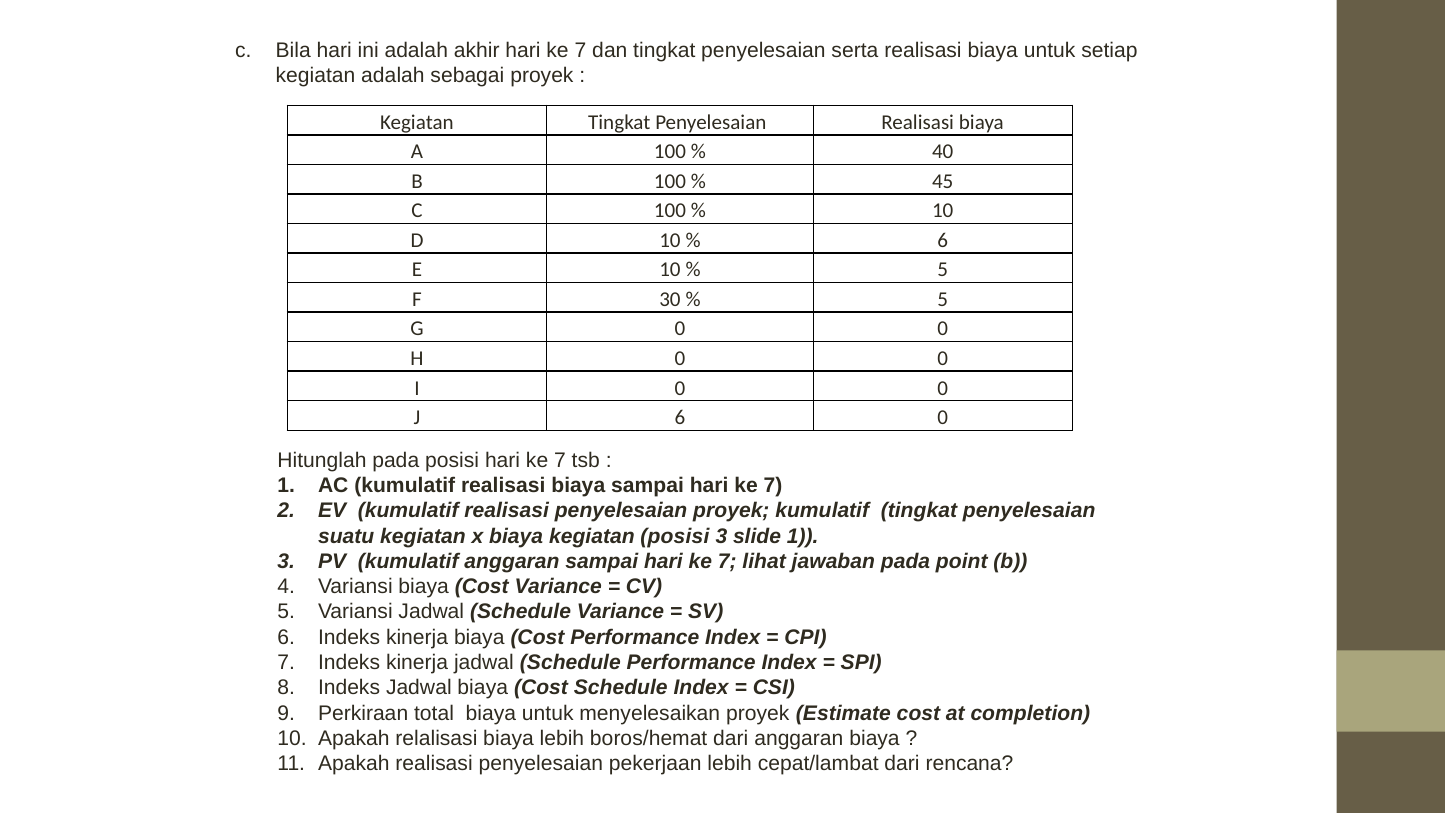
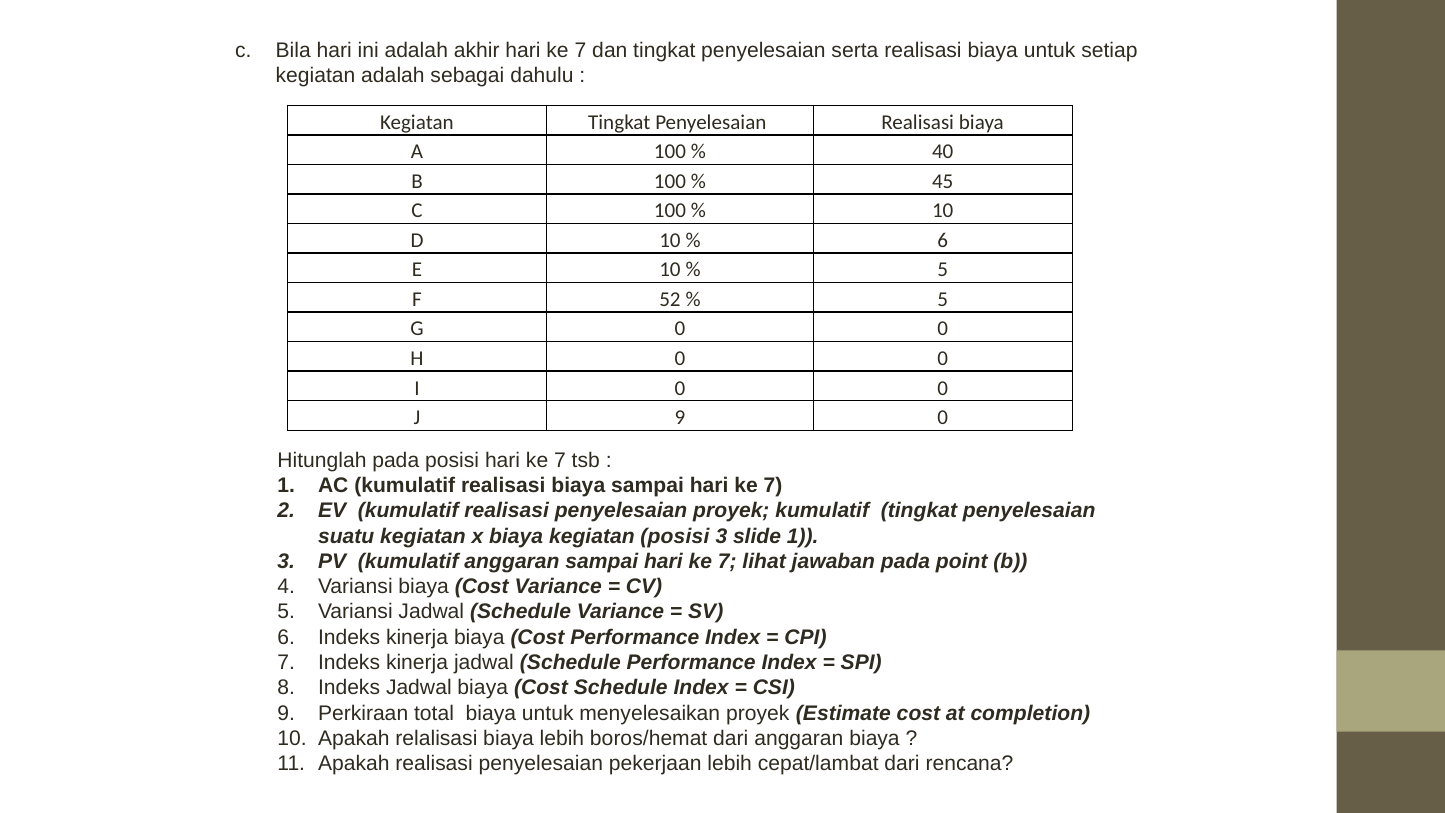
sebagai proyek: proyek -> dahulu
30: 30 -> 52
J 6: 6 -> 9
